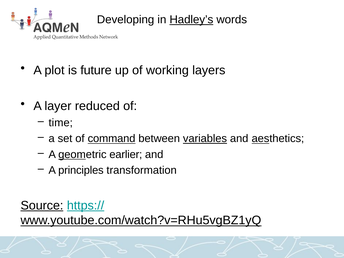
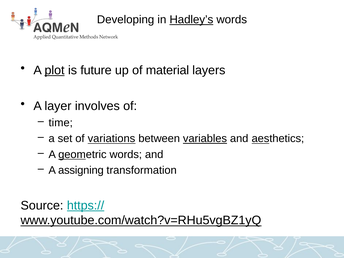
plot underline: none -> present
working: working -> material
reduced: reduced -> involves
command: command -> variations
geometric earlier: earlier -> words
principles: principles -> assigning
Source underline: present -> none
